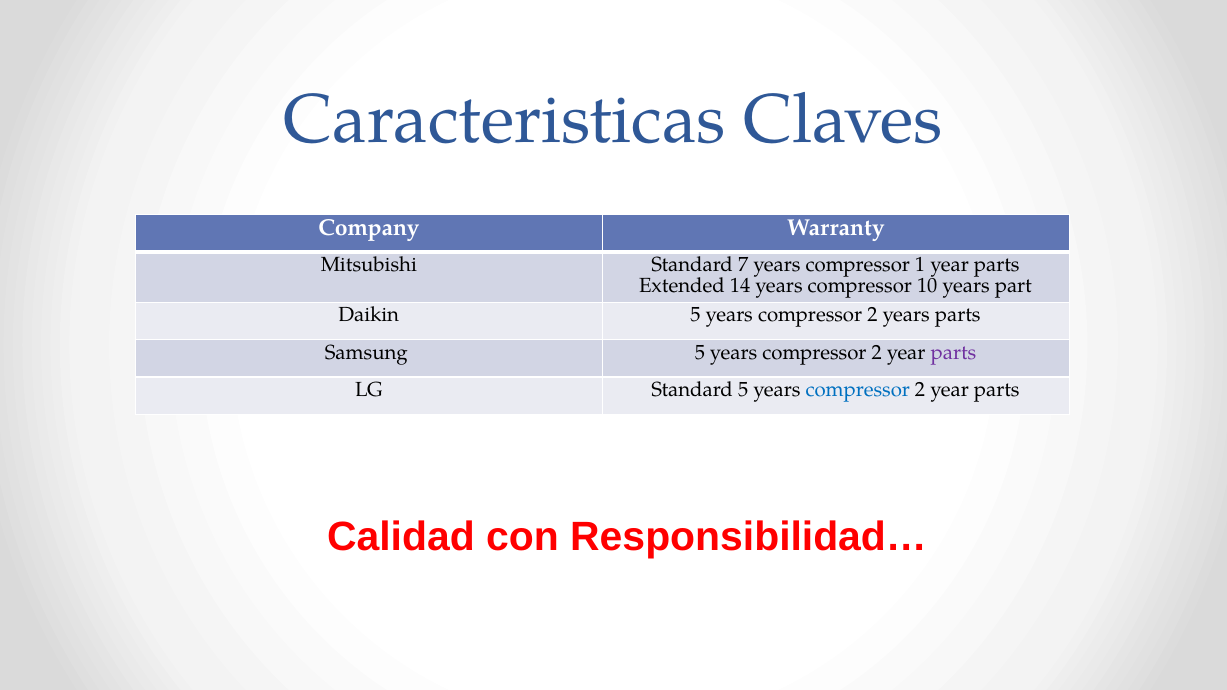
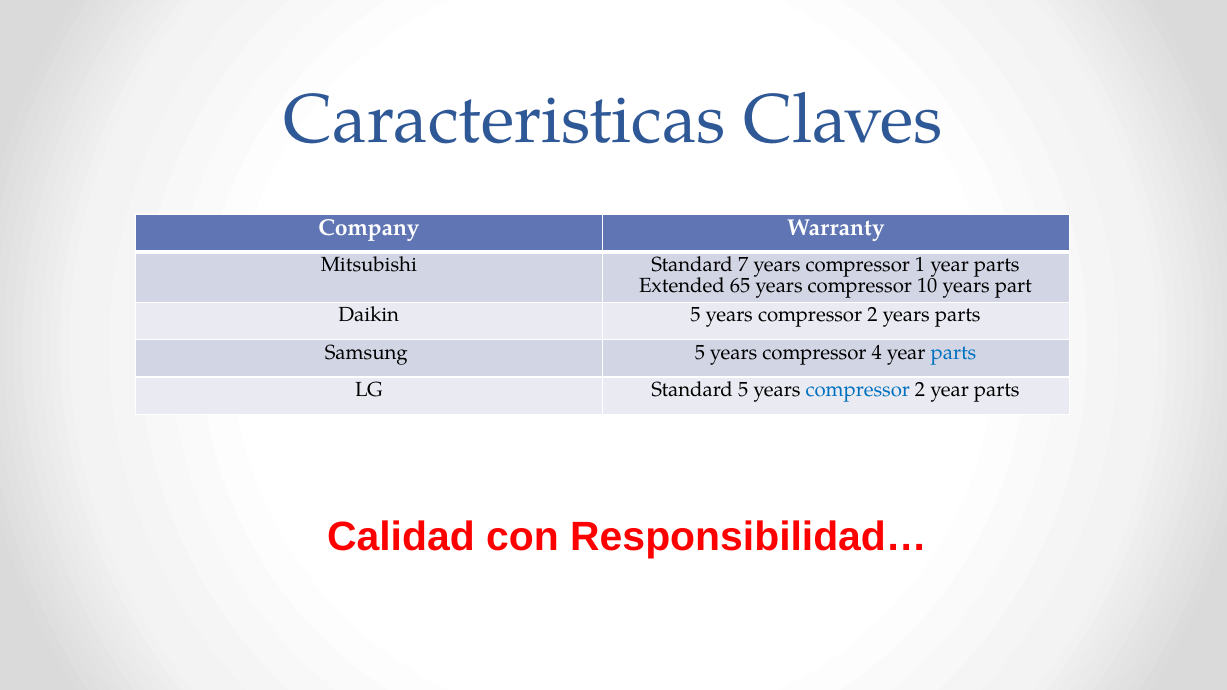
14: 14 -> 65
2 at (877, 353): 2 -> 4
parts at (953, 353) colour: purple -> blue
